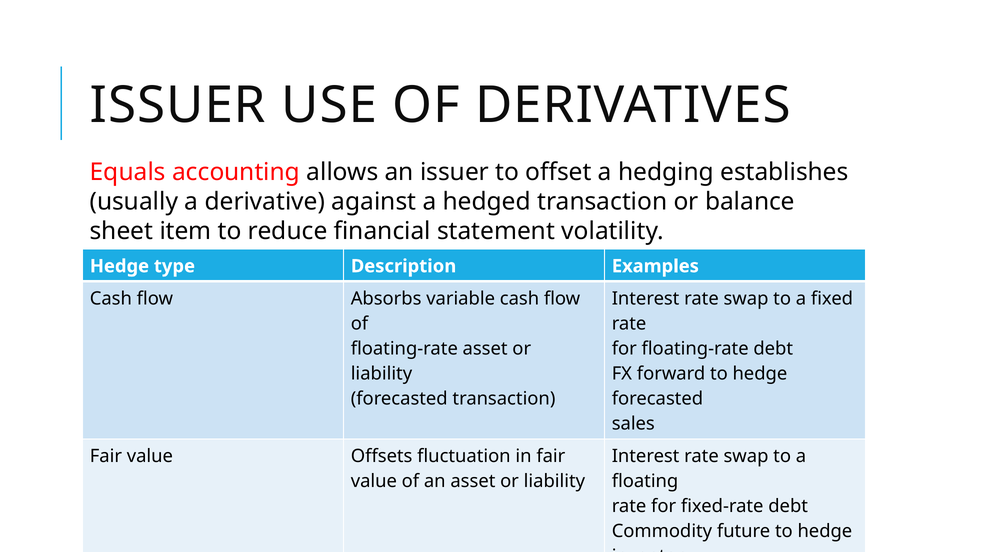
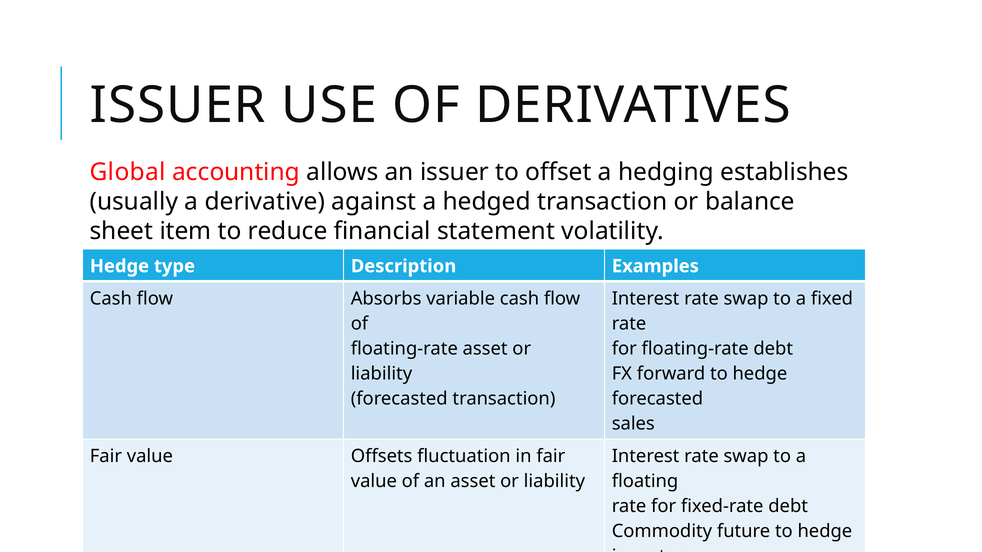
Equals: Equals -> Global
